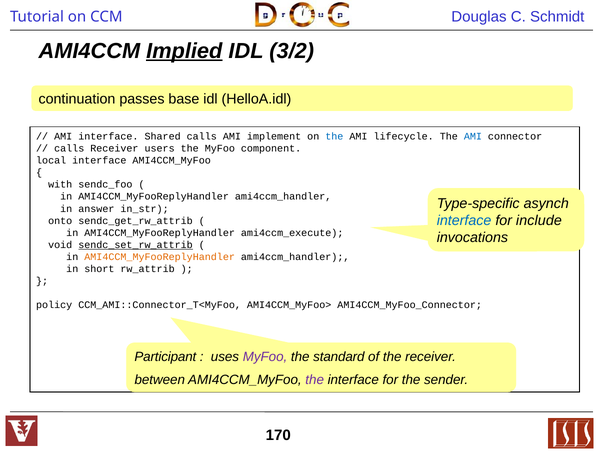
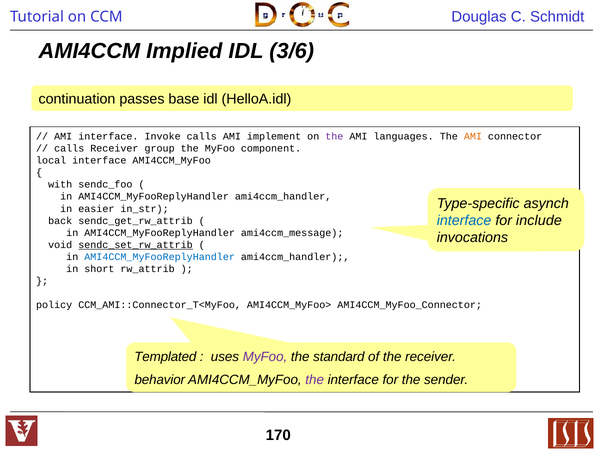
Implied underline: present -> none
3/2: 3/2 -> 3/6
Shared: Shared -> Invoke
the at (334, 136) colour: blue -> purple
lifecycle: lifecycle -> languages
AMI at (473, 136) colour: blue -> orange
users: users -> group
answer: answer -> easier
onto: onto -> back
ami4ccm_execute: ami4ccm_execute -> ami4ccm_message
AMI4CCM_MyFooReplyHandler at (160, 257) colour: orange -> blue
Participant: Participant -> Templated
between: between -> behavior
